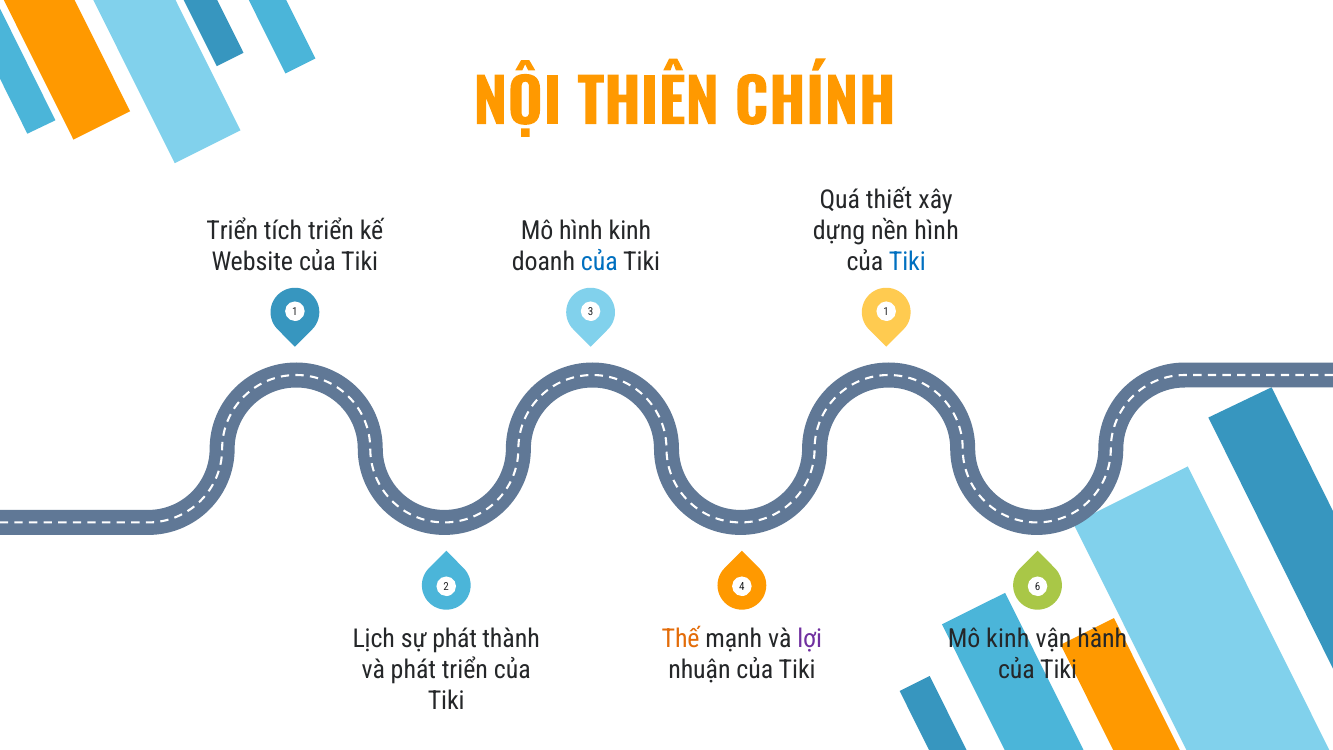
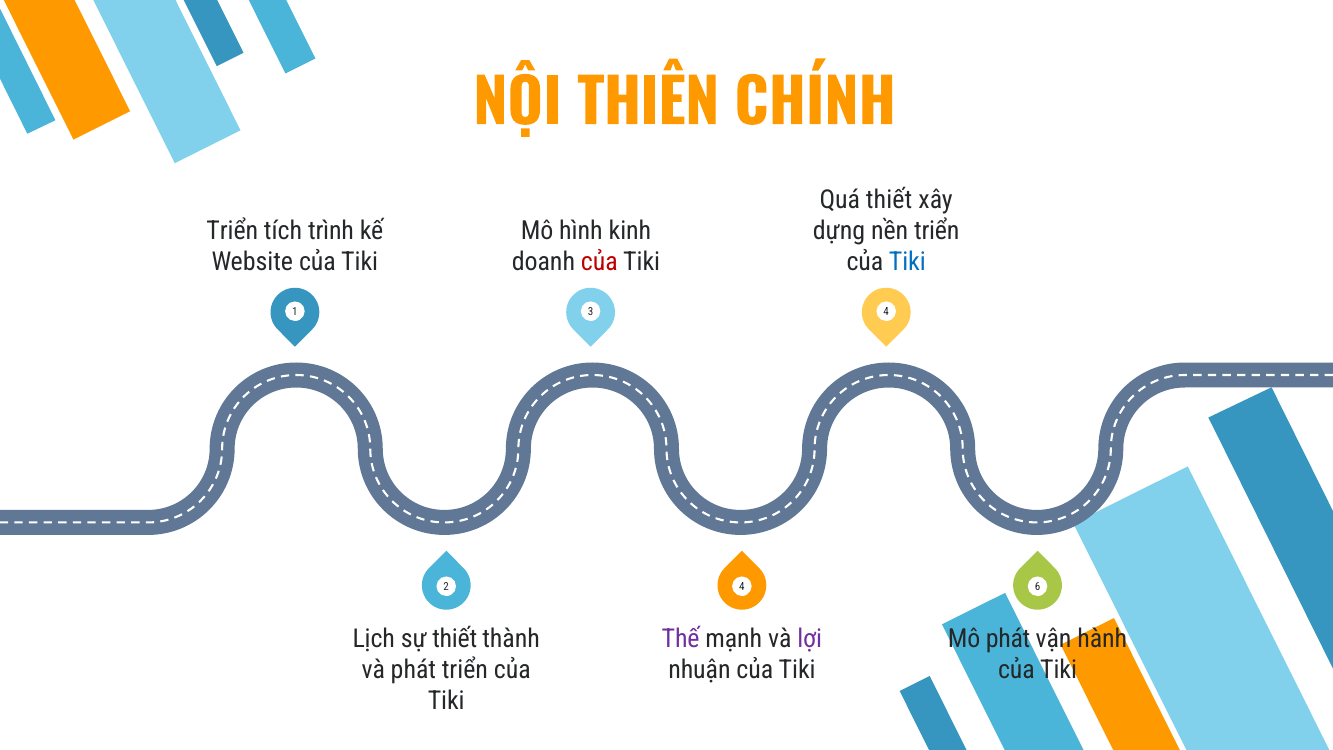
tích triển: triển -> trình
nền hình: hình -> triển
của at (599, 262) colour: blue -> red
3 1: 1 -> 4
sự phát: phát -> thiết
Thế colour: orange -> purple
Mô kinh: kinh -> phát
